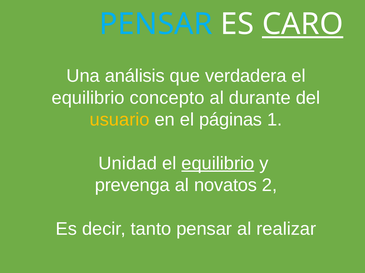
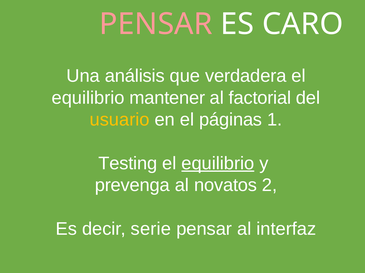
PENSAR at (156, 24) colour: light blue -> pink
CARO underline: present -> none
concepto: concepto -> mantener
durante: durante -> factorial
Unidad: Unidad -> Testing
tanto: tanto -> serie
realizar: realizar -> interfaz
